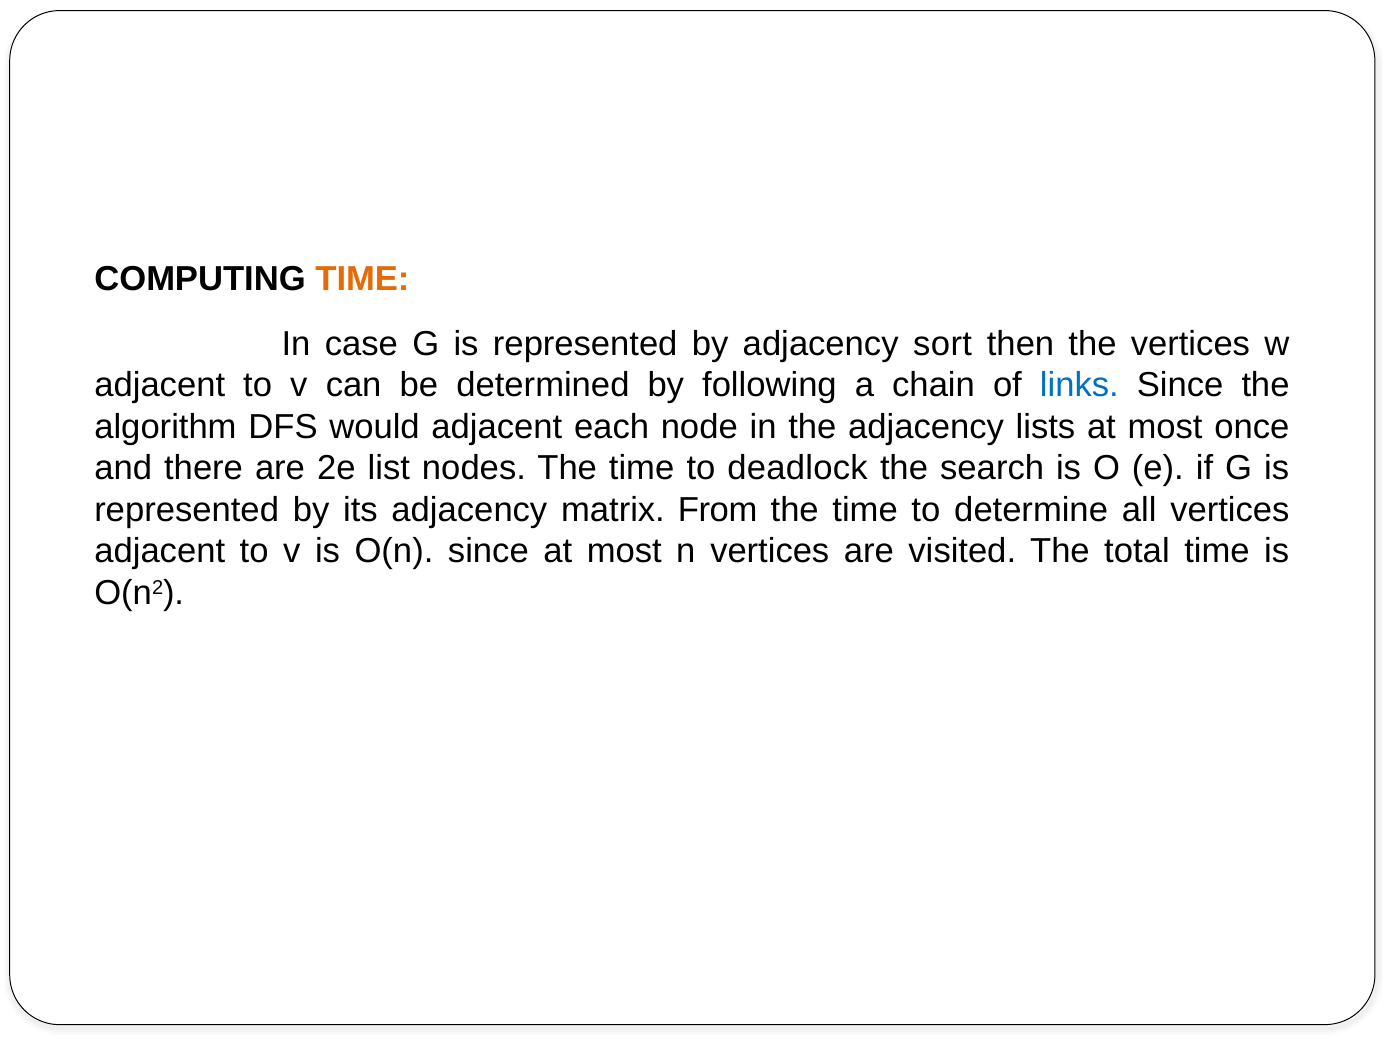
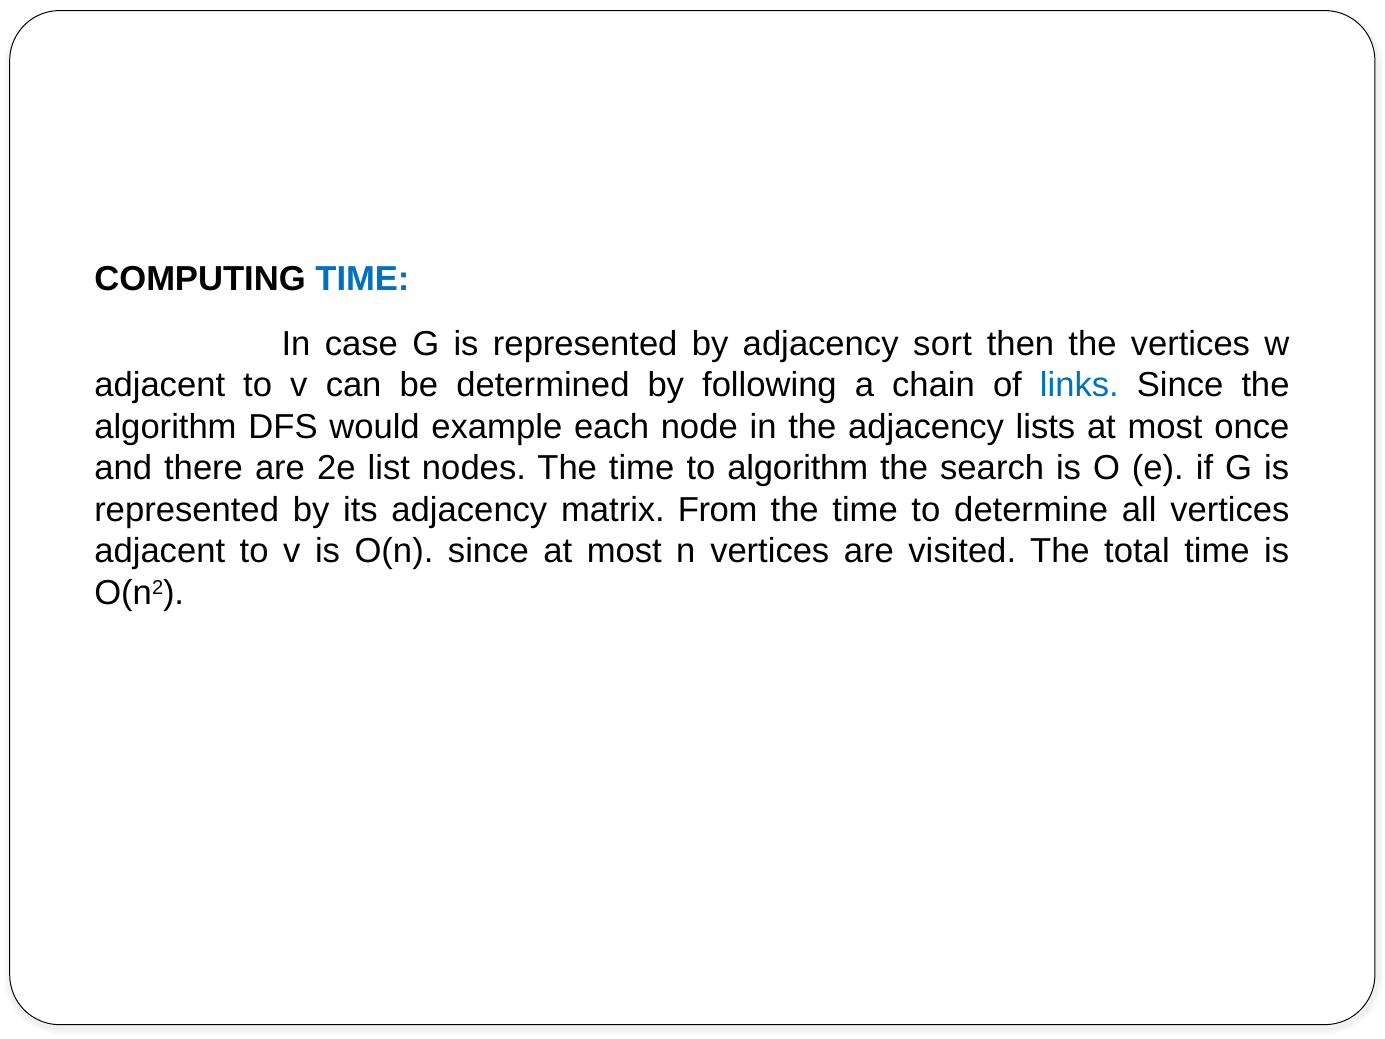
TIME at (362, 279) colour: orange -> blue
would adjacent: adjacent -> example
to deadlock: deadlock -> algorithm
